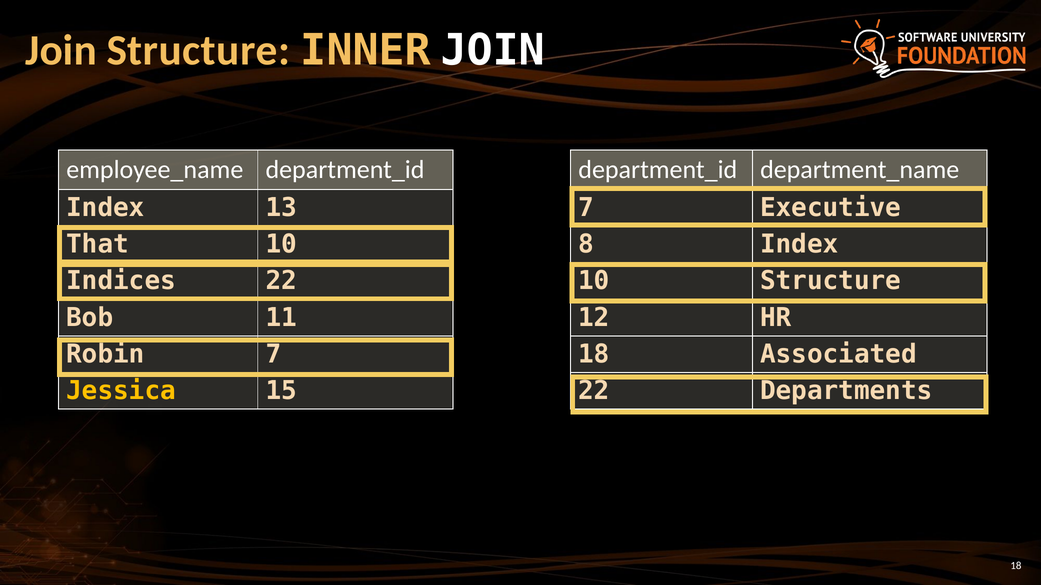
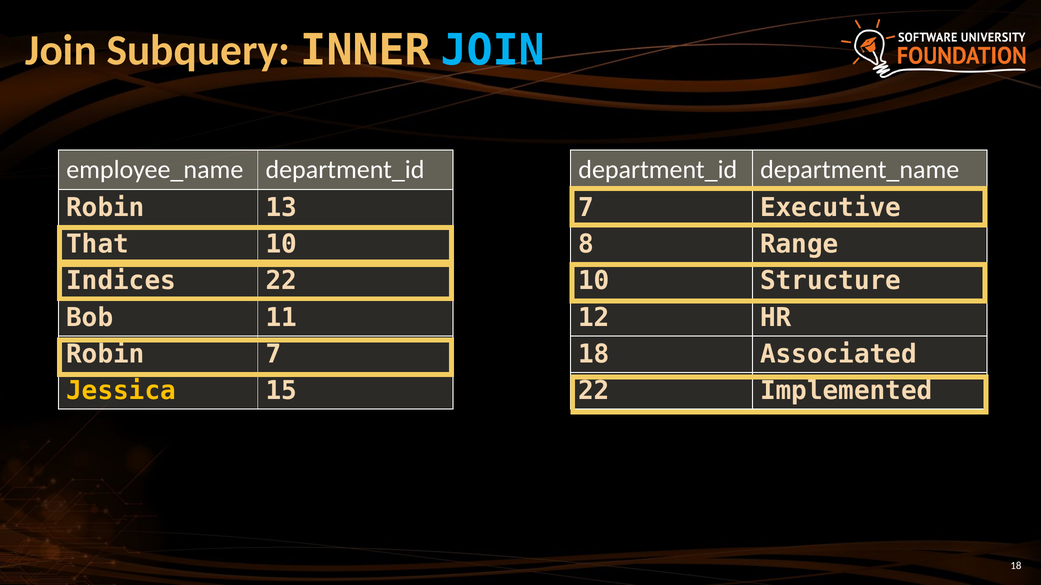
Join Structure: Structure -> Subquery
JOIN at (493, 51) colour: white -> light blue
Index at (105, 208): Index -> Robin
8 Index: Index -> Range
Departments: Departments -> Implemented
